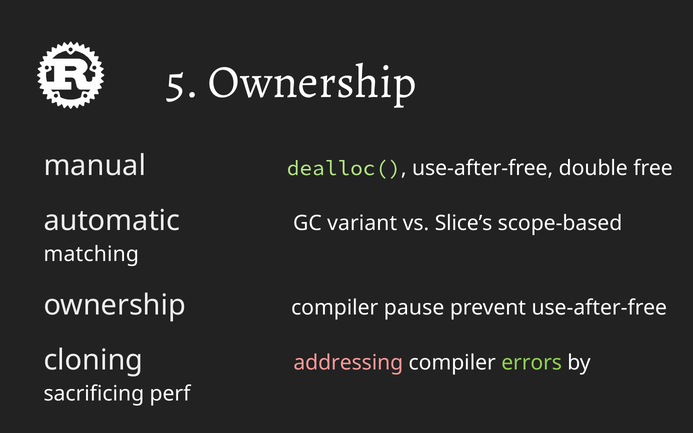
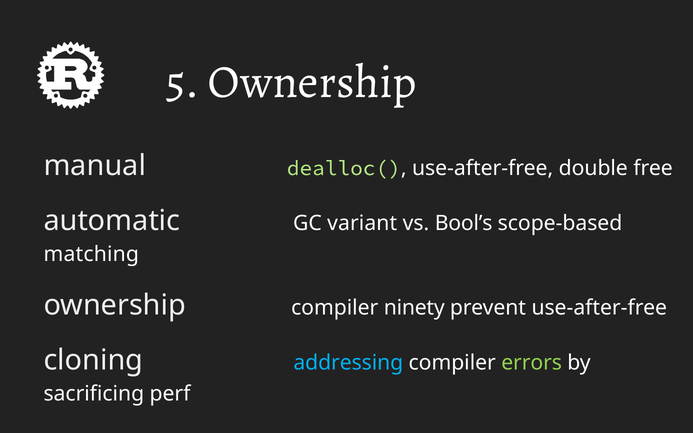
Slice’s: Slice’s -> Bool’s
pause: pause -> ninety
addressing colour: pink -> light blue
